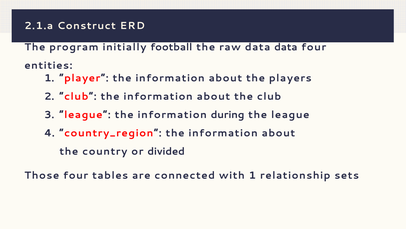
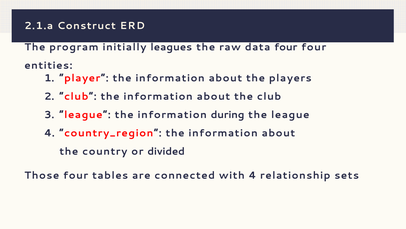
football: football -> leagues
data data: data -> four
with 1: 1 -> 4
